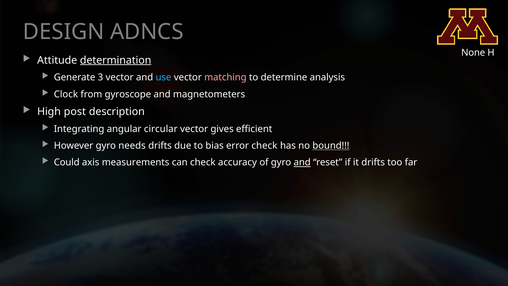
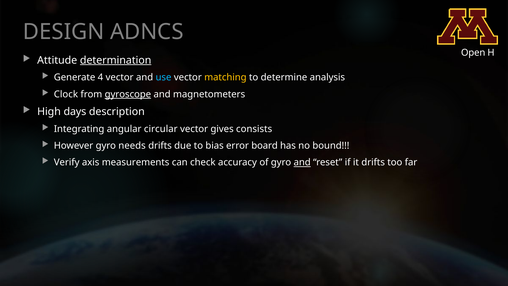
None: None -> Open
3: 3 -> 4
matching colour: pink -> yellow
gyroscope underline: none -> present
post: post -> days
efficient: efficient -> consists
error check: check -> board
bound underline: present -> none
Could: Could -> Verify
